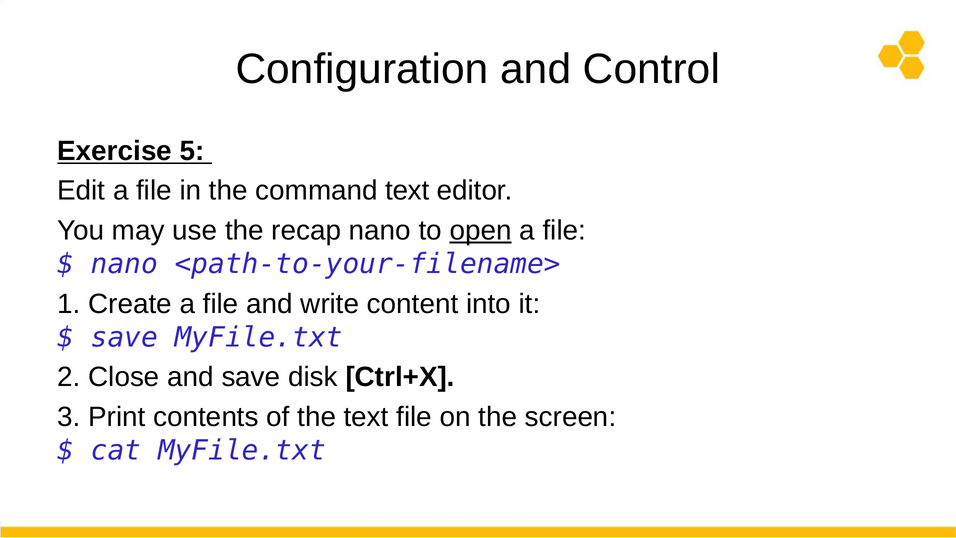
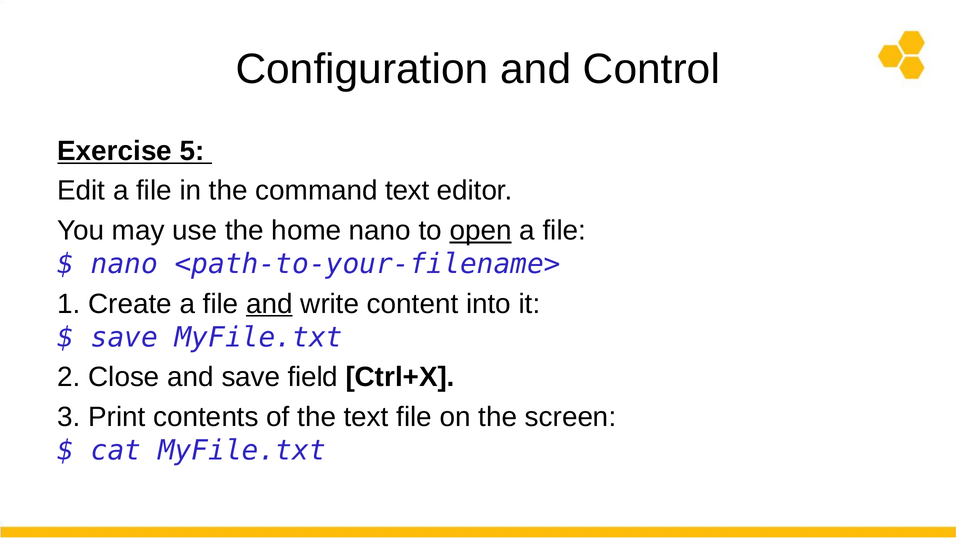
recap: recap -> home
and at (269, 304) underline: none -> present
disk: disk -> field
